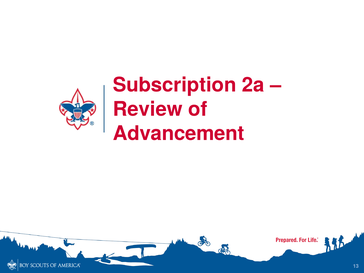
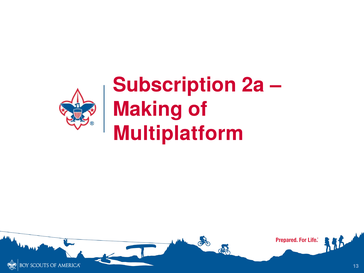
Review: Review -> Making
Advancement: Advancement -> Multiplatform
